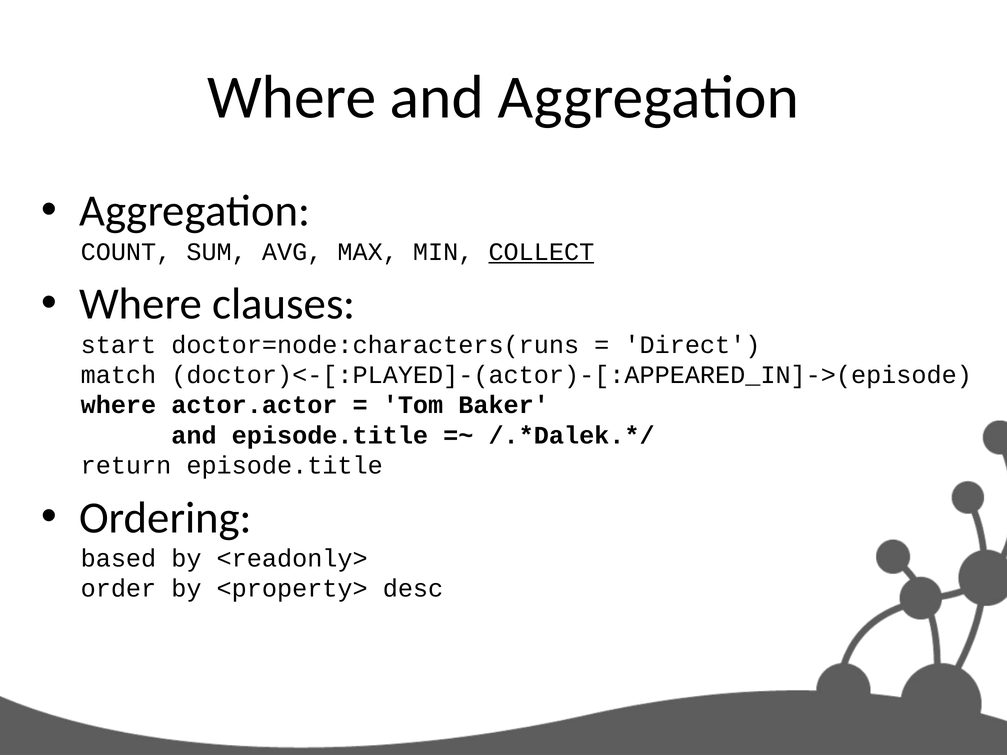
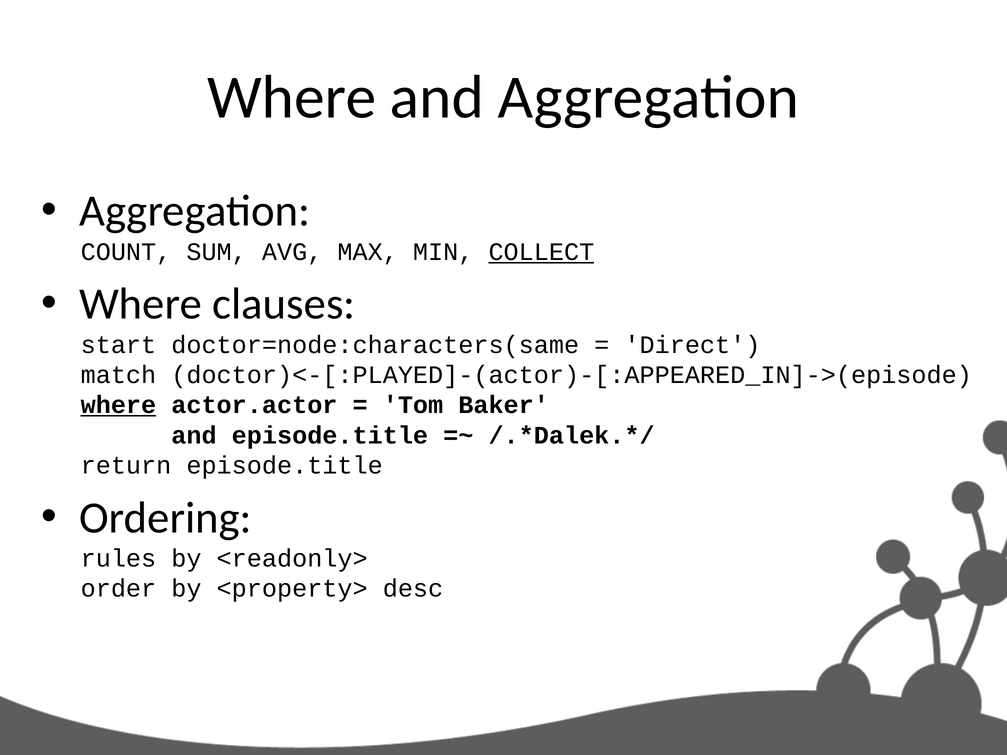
doctor=node:characters(runs: doctor=node:characters(runs -> doctor=node:characters(same
where at (118, 405) underline: none -> present
based: based -> rules
